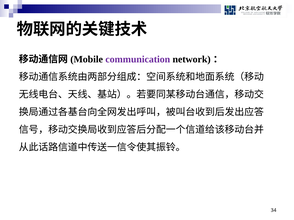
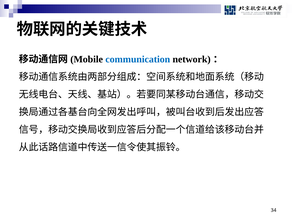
communication colour: purple -> blue
